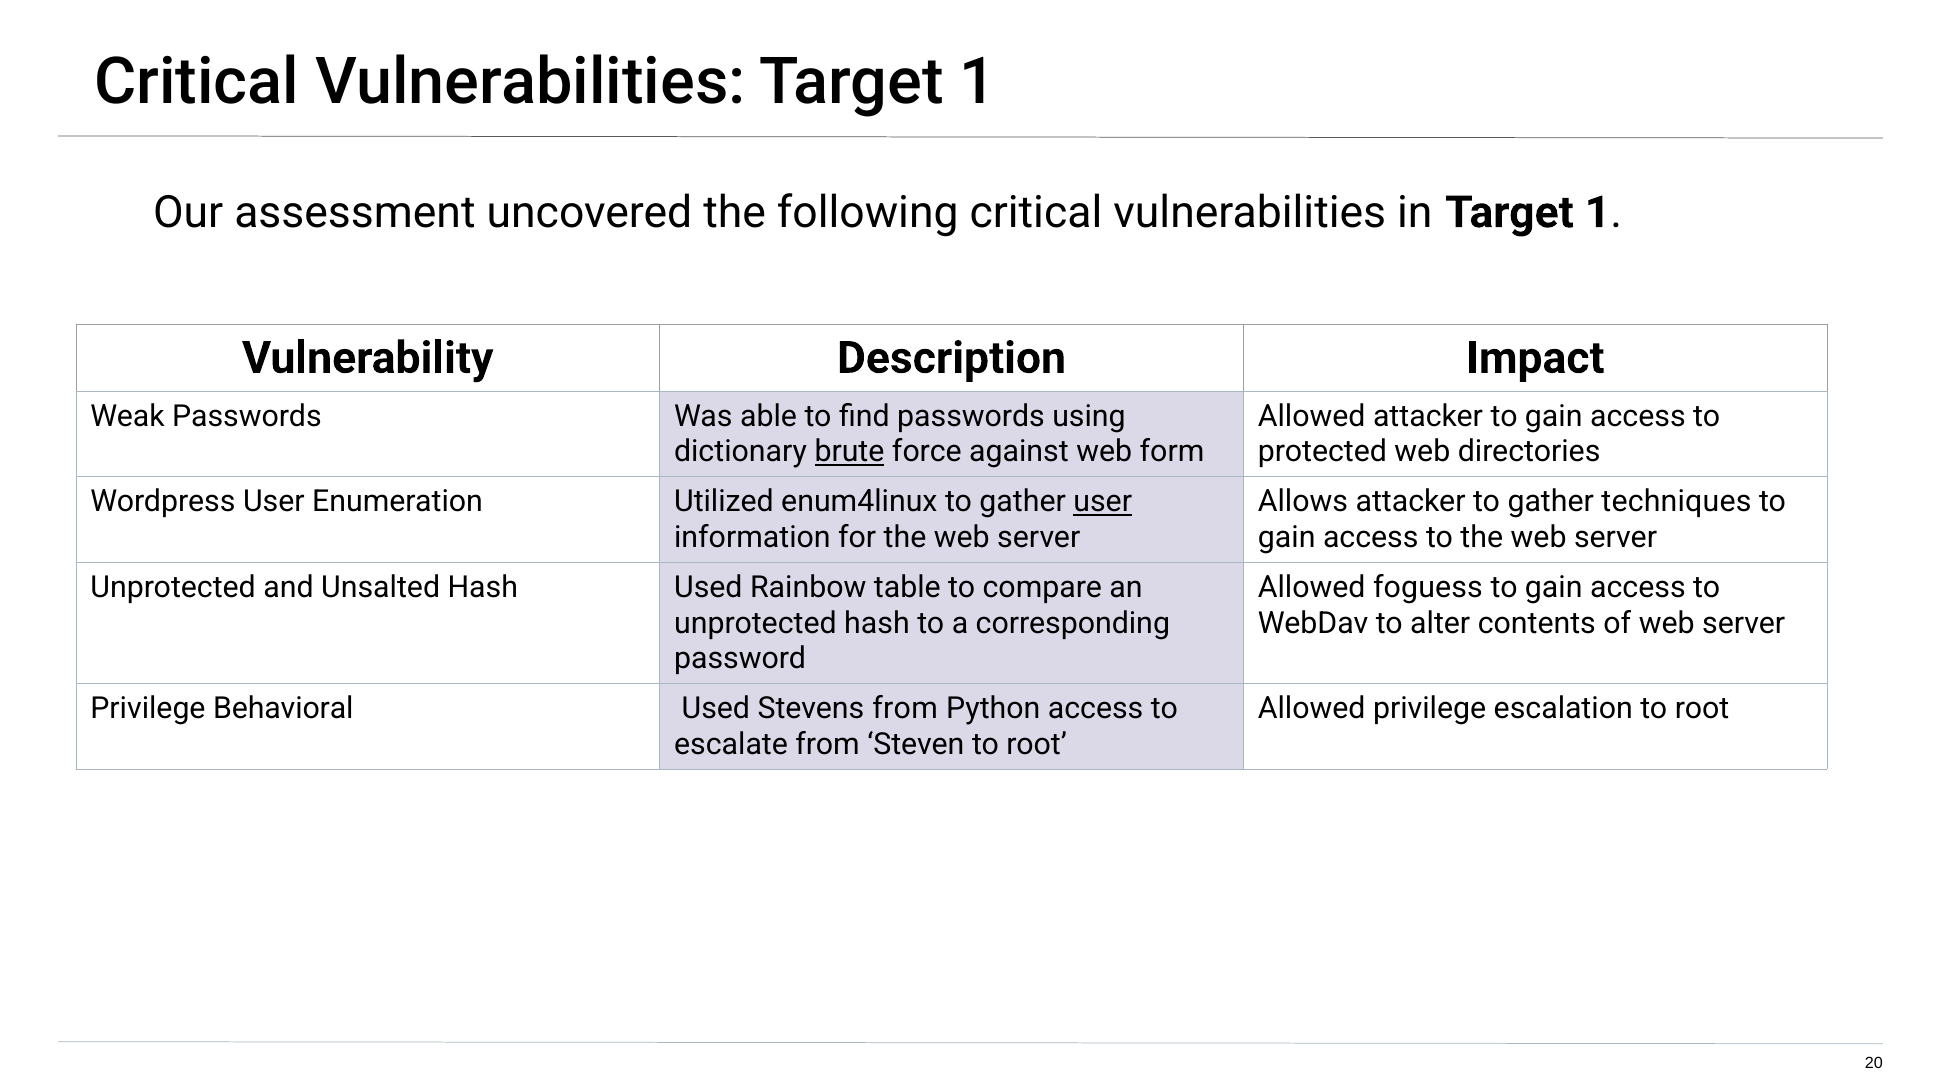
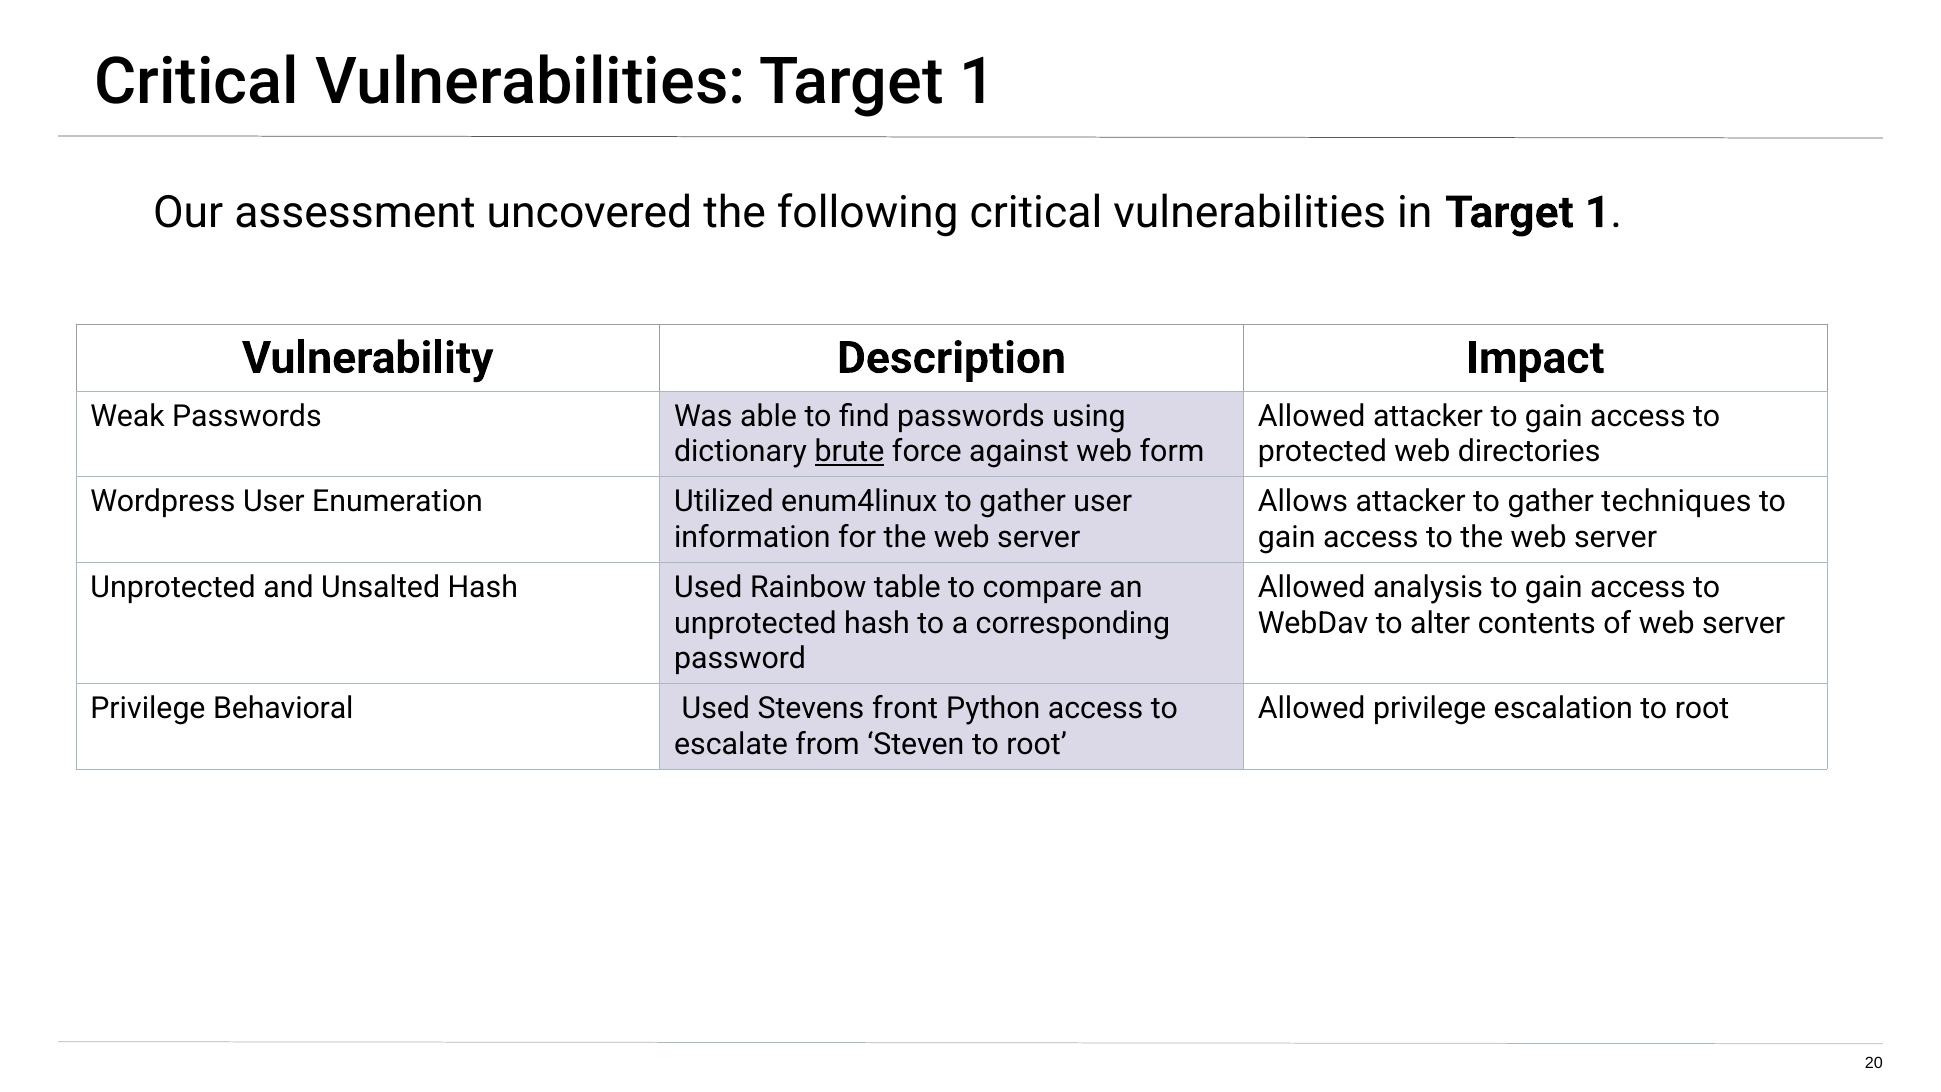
user at (1103, 502) underline: present -> none
foguess: foguess -> analysis
Stevens from: from -> front
